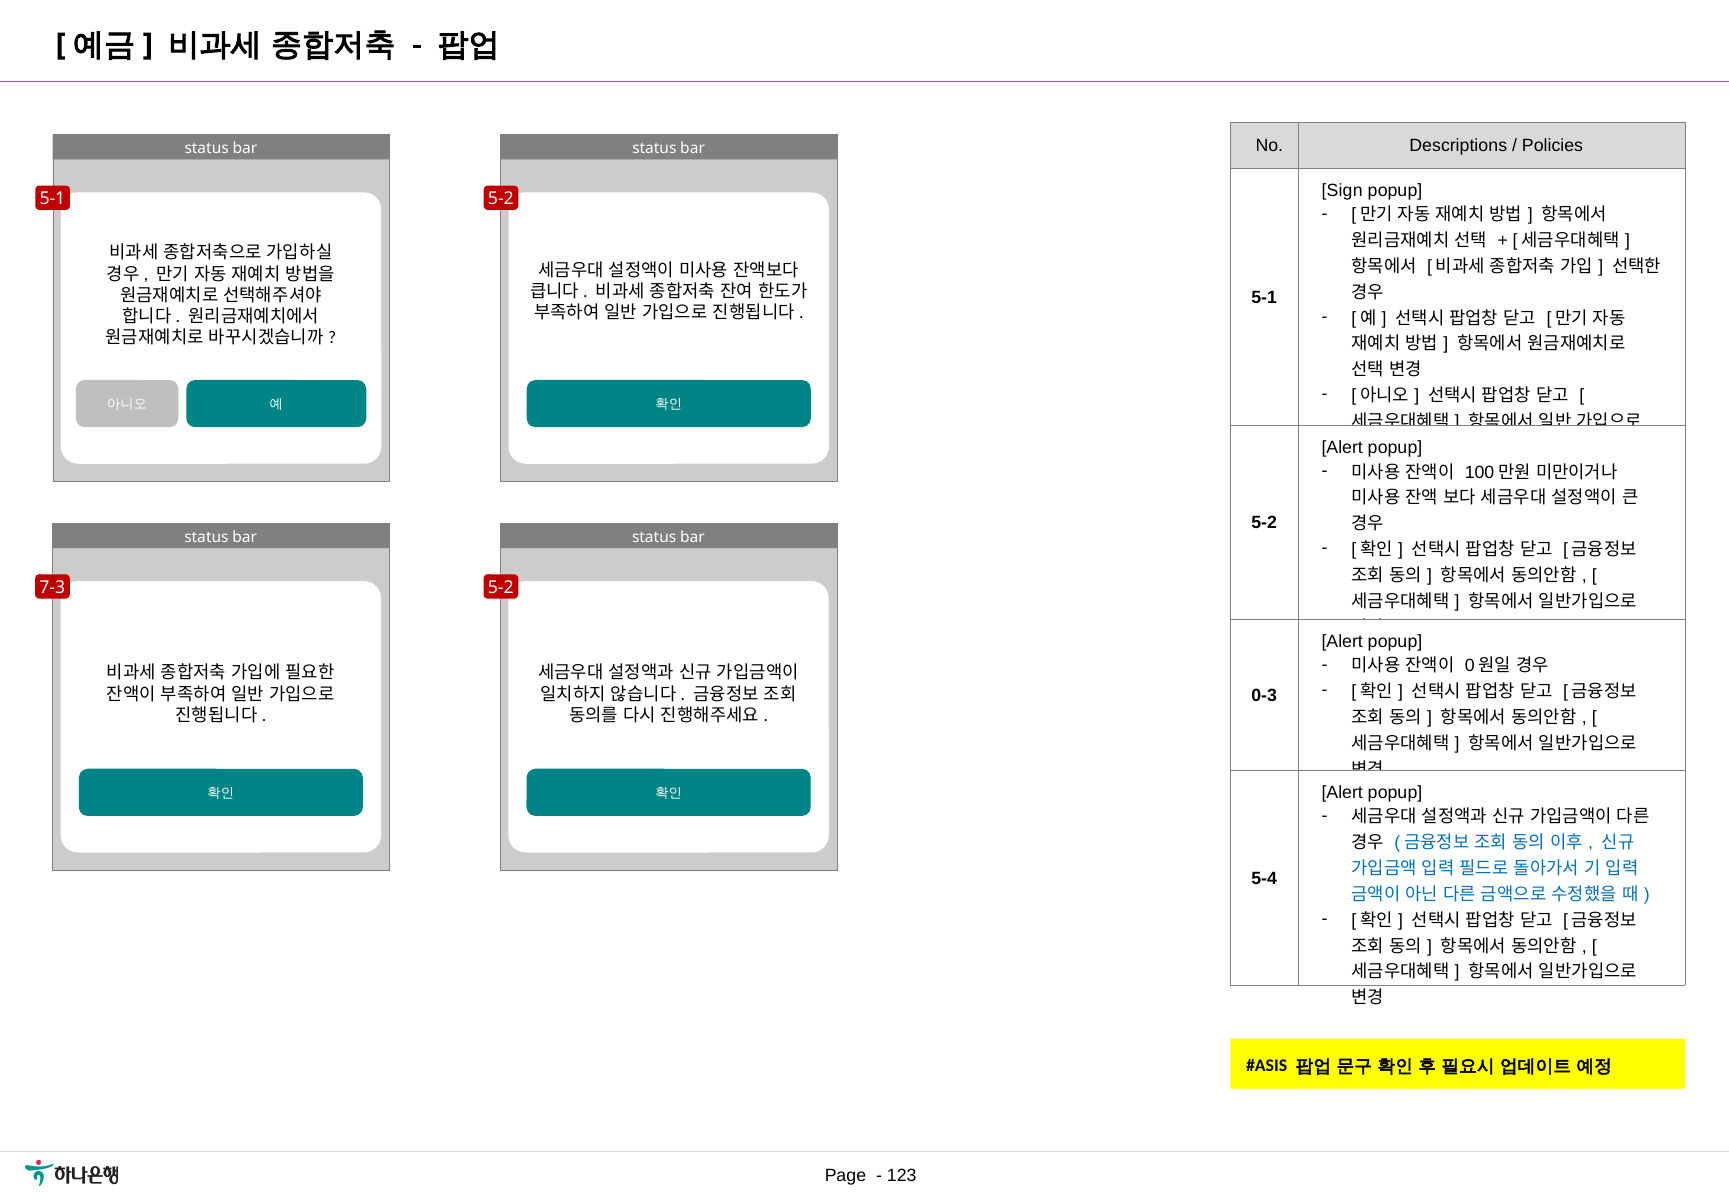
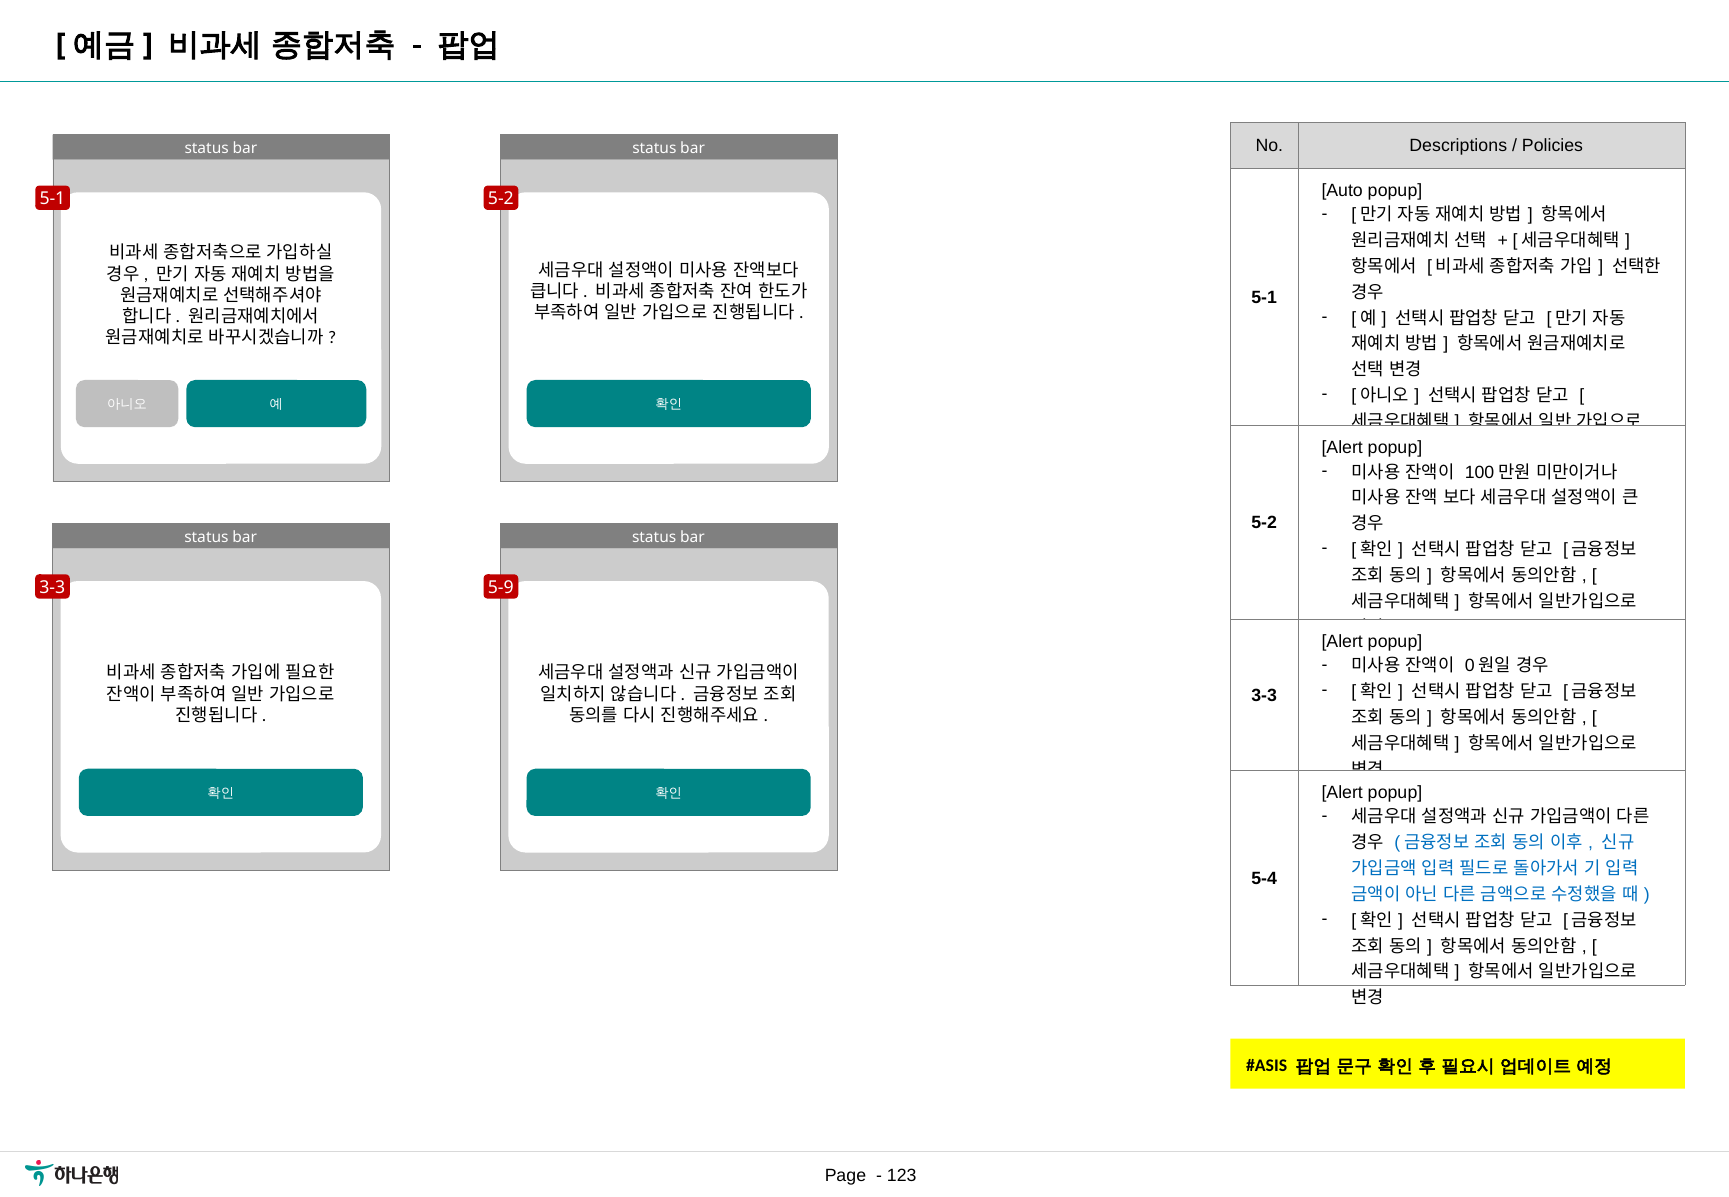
Sign: Sign -> Auto
7-3 at (52, 588): 7-3 -> 3-3
5-2 at (501, 588): 5-2 -> 5-9
0-3 at (1264, 695): 0-3 -> 3-3
